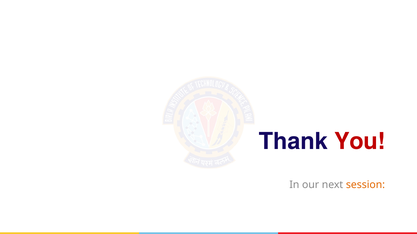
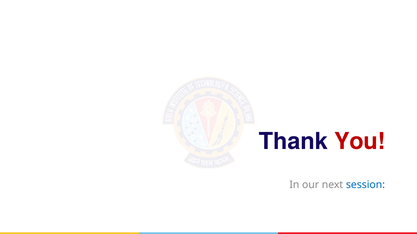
session colour: orange -> blue
